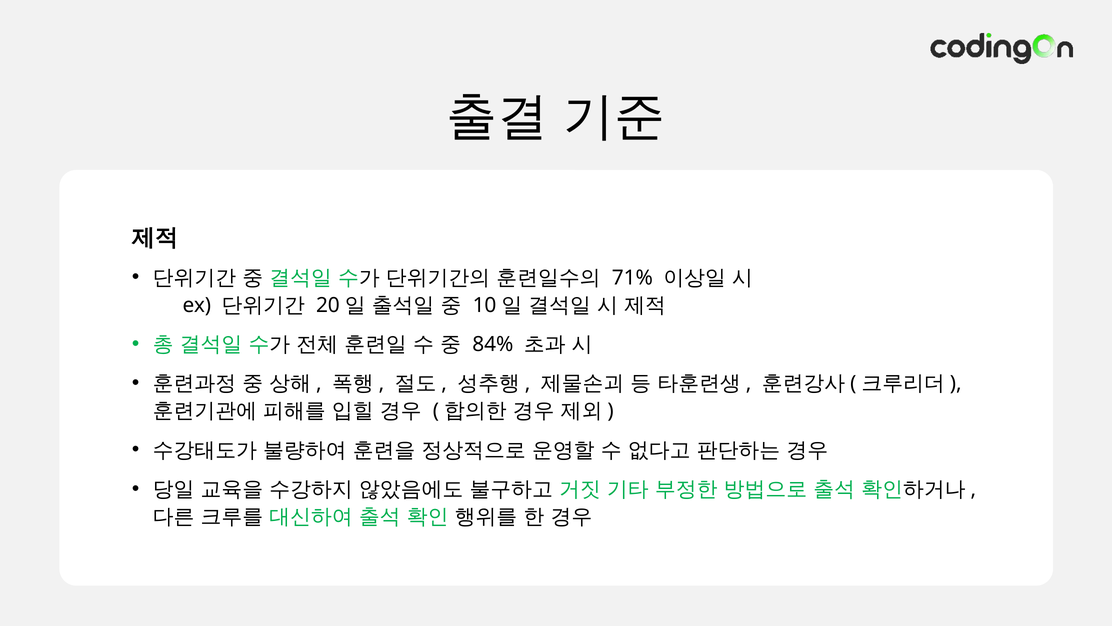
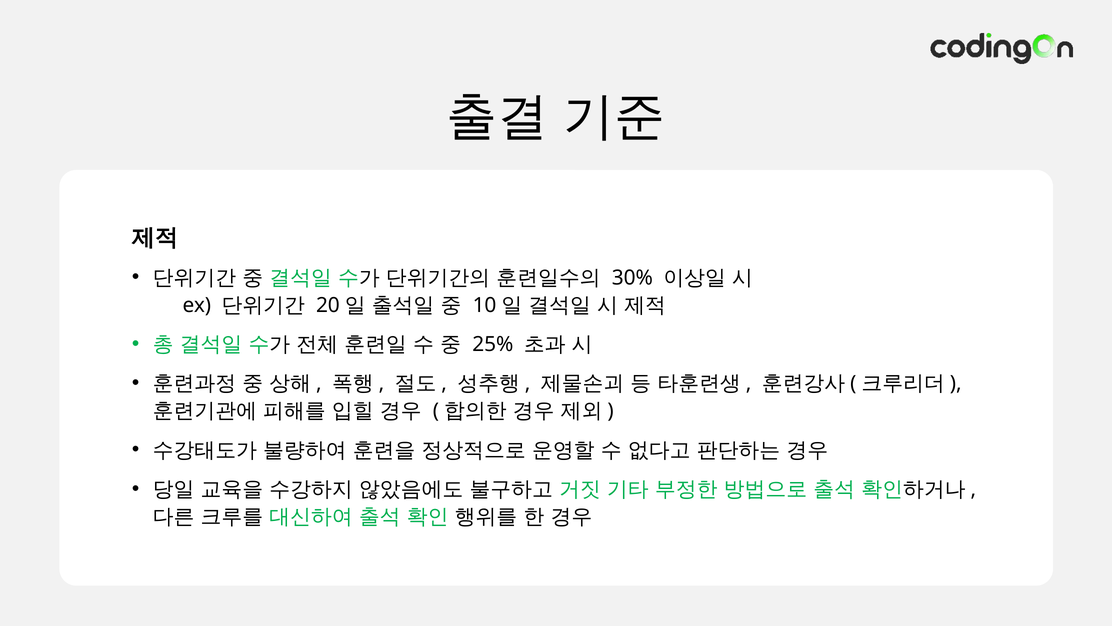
71%: 71% -> 30%
84%: 84% -> 25%
